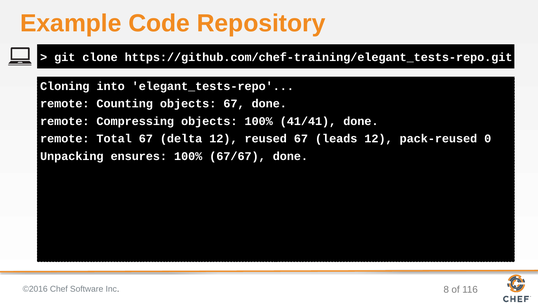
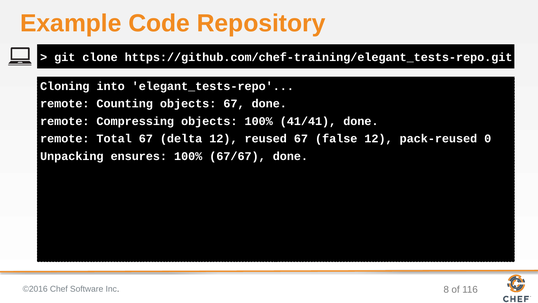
leads: leads -> false
